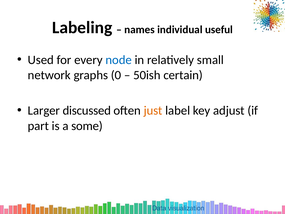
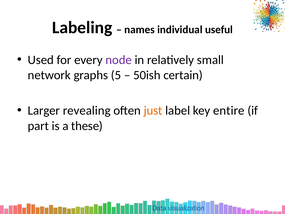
node colour: blue -> purple
0: 0 -> 5
discussed: discussed -> revealing
adjust: adjust -> entire
some: some -> these
